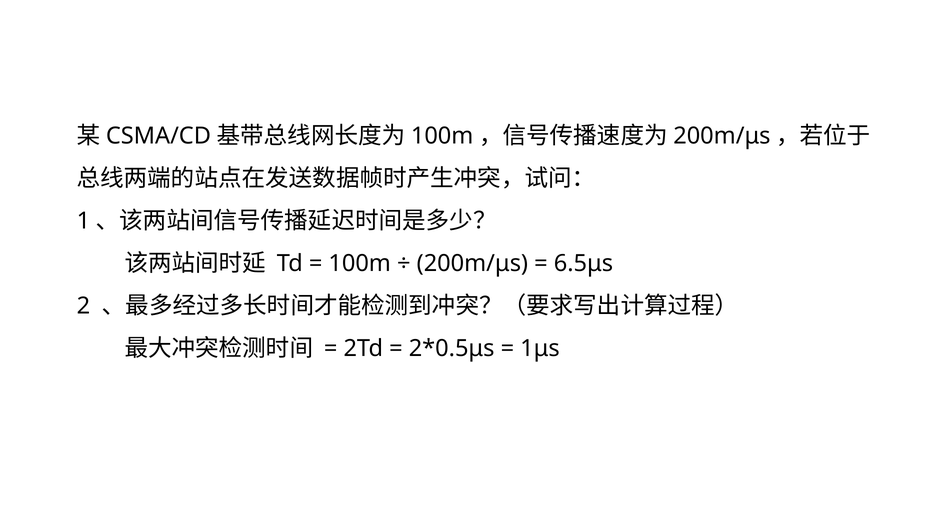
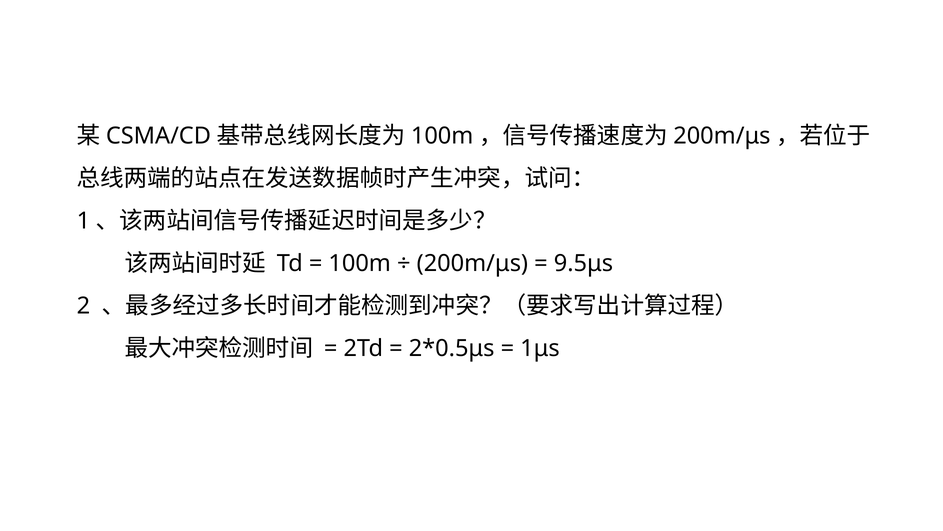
6.5μs: 6.5μs -> 9.5μs
